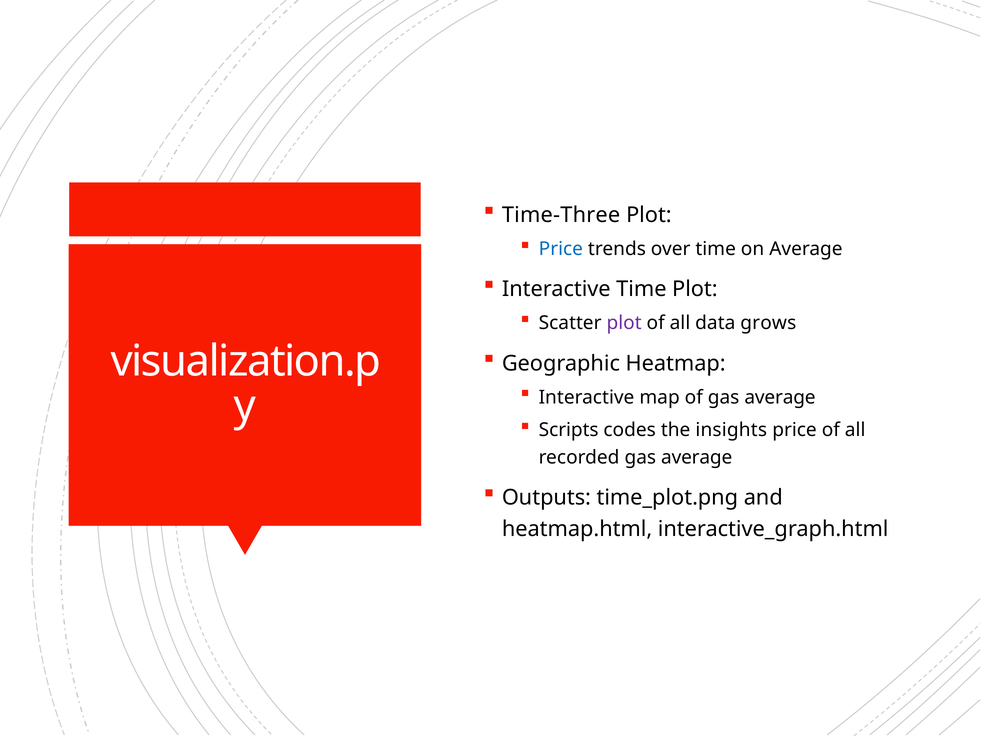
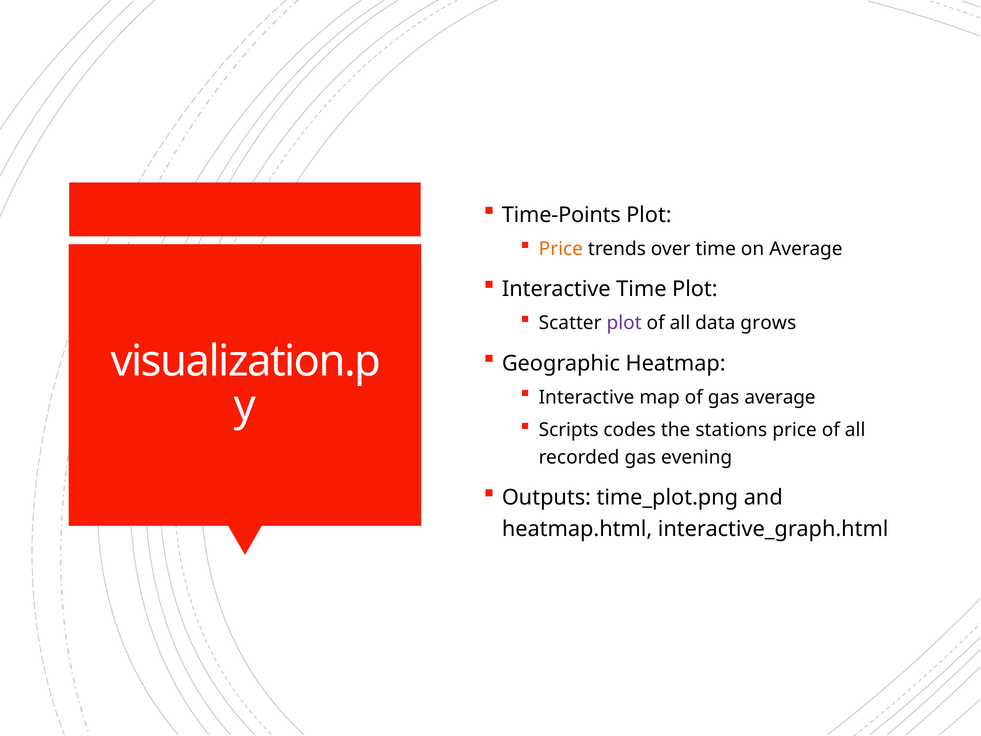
Time-Three: Time-Three -> Time-Points
Price at (561, 249) colour: blue -> orange
insights: insights -> stations
recorded gas average: average -> evening
